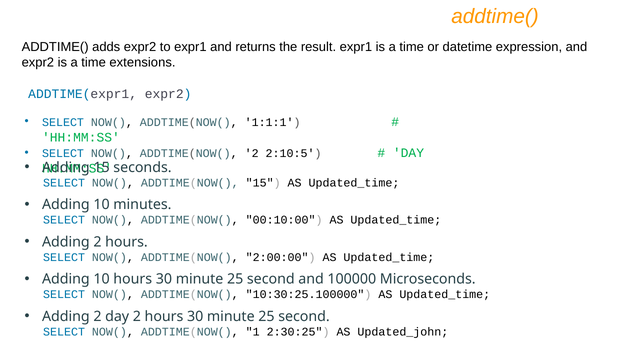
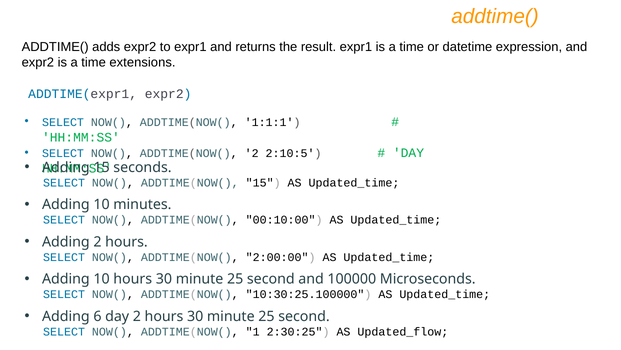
2 at (97, 316): 2 -> 6
Updated_john: Updated_john -> Updated_flow
